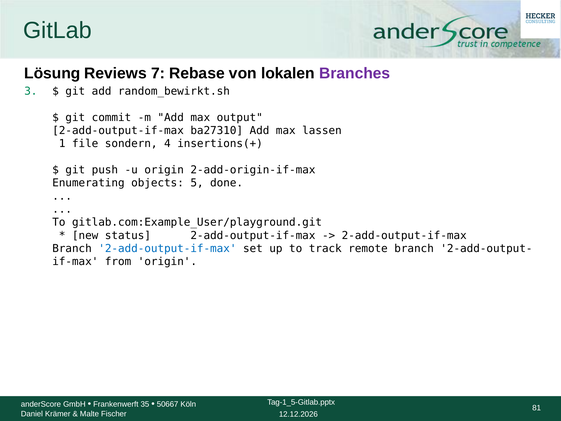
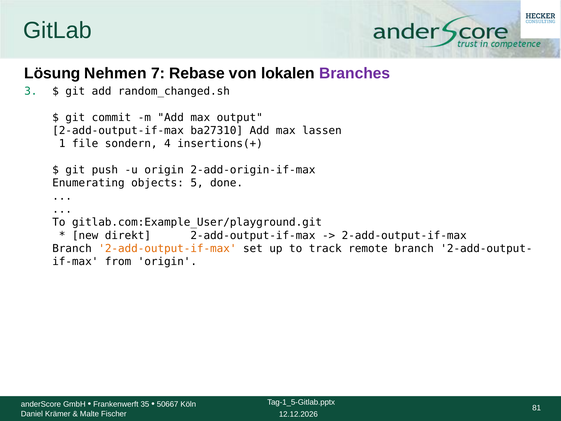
Reviews: Reviews -> Nehmen
random_bewirkt.sh: random_bewirkt.sh -> random_changed.sh
status: status -> direkt
2-add-output-if-max at (167, 248) colour: blue -> orange
